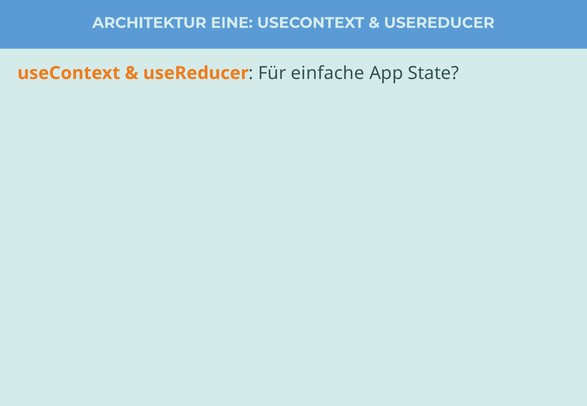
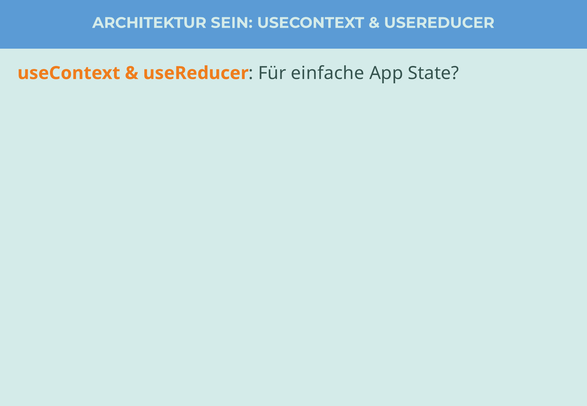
EINE: EINE -> SEIN
